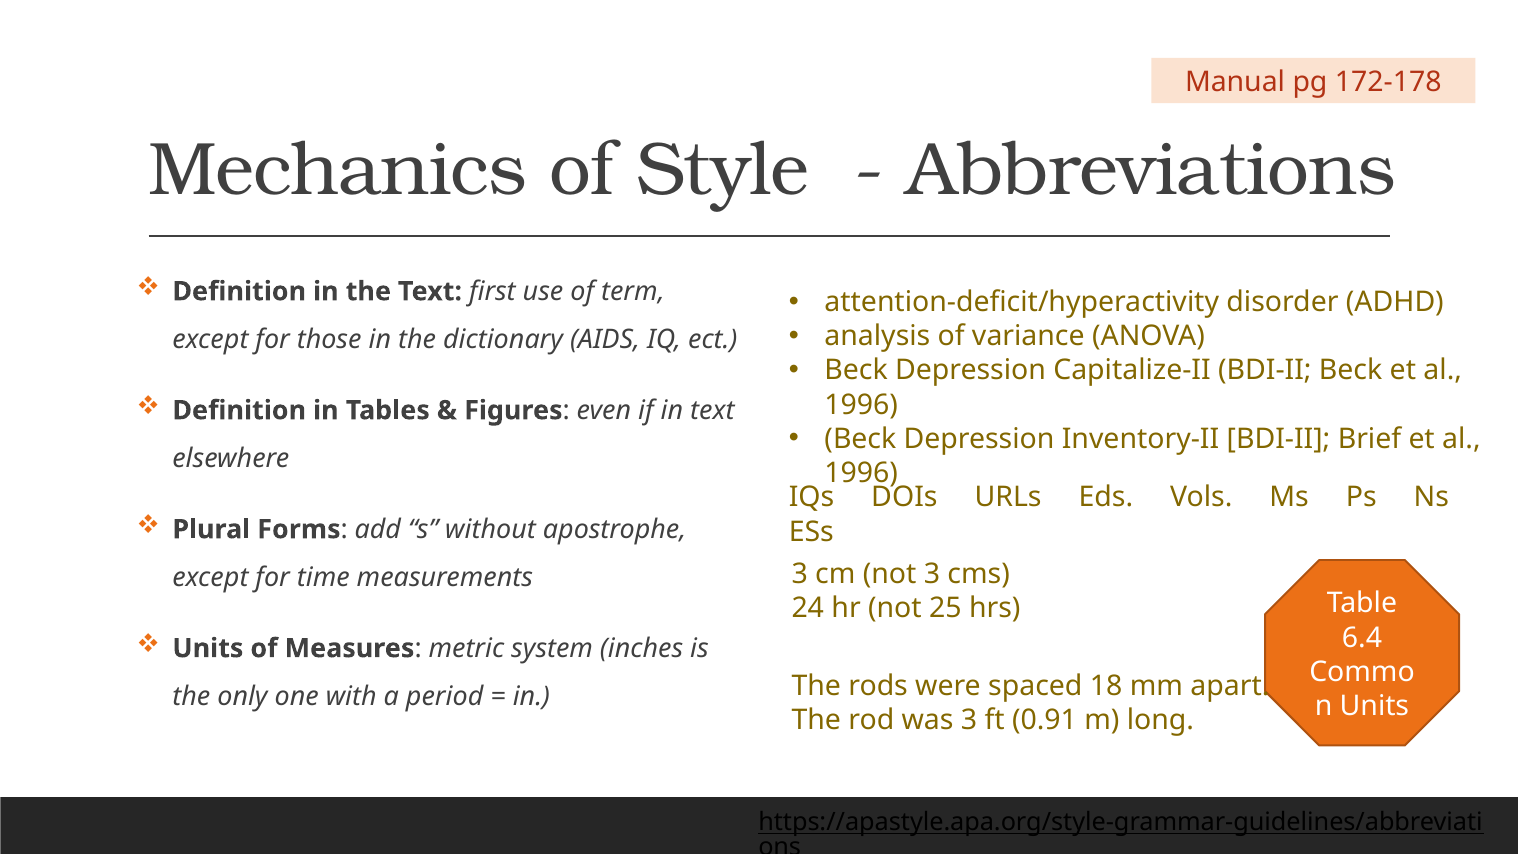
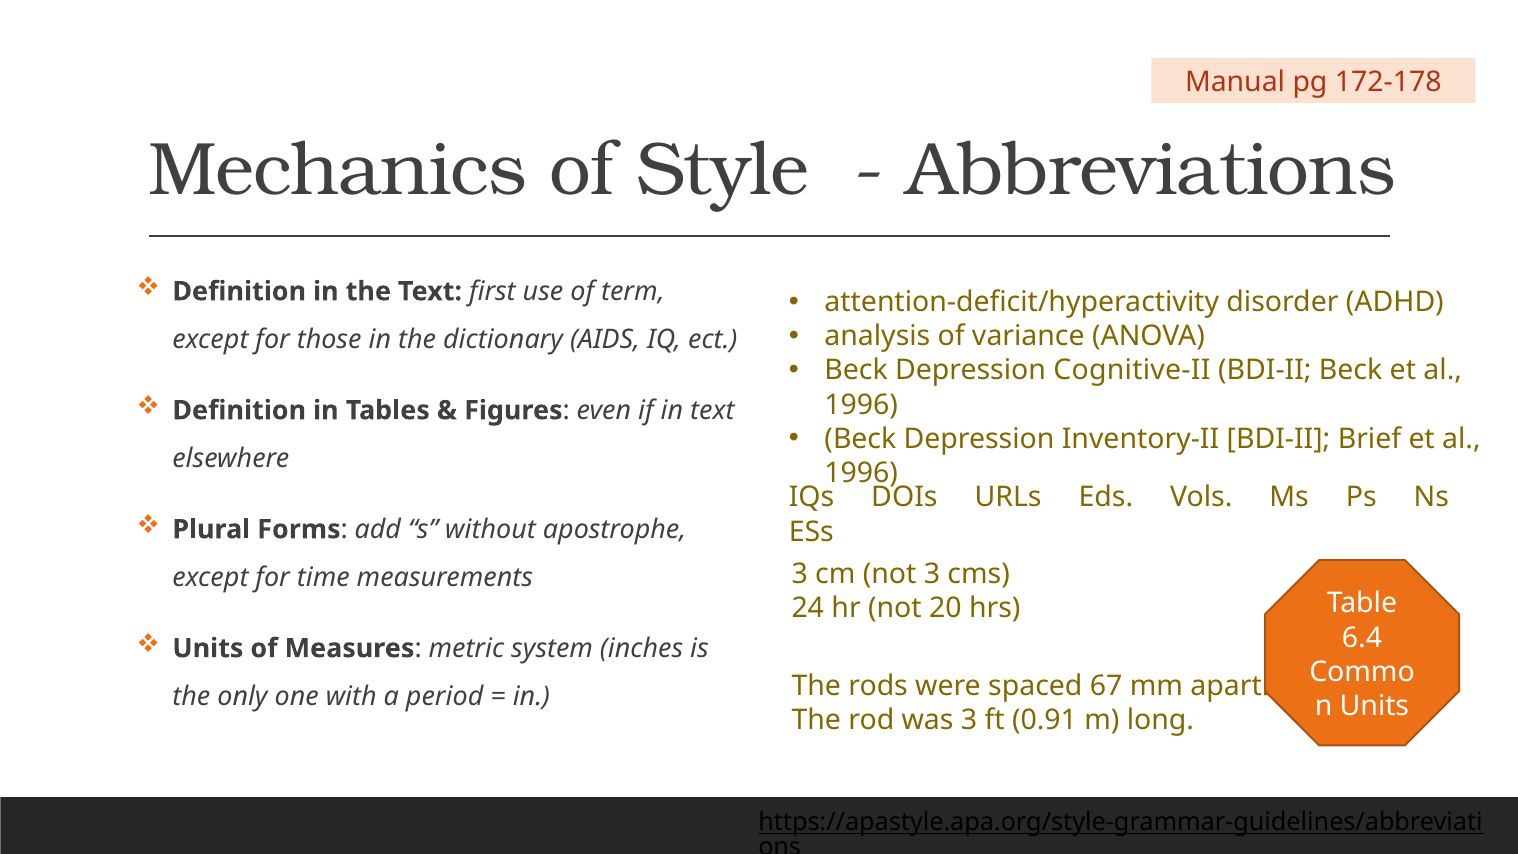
Capitalize-II: Capitalize-II -> Cognitive-II
25: 25 -> 20
18: 18 -> 67
